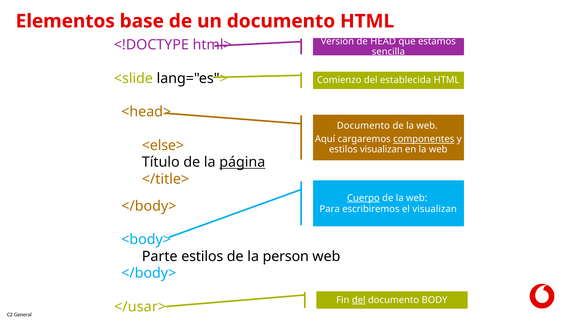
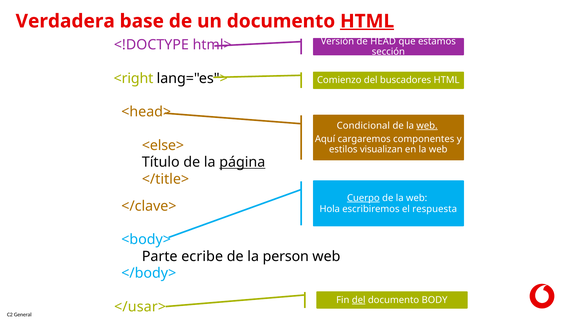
Elementos: Elementos -> Verdadera
HTML at (367, 21) underline: none -> present
sencilla: sencilla -> sección
<slide: <slide -> <right
establecida: establecida -> buscadores
Documento at (363, 125): Documento -> Condicional
web at (427, 125) underline: none -> present
componentes underline: present -> none
</body> at (149, 206): </body> -> </clave>
Para: Para -> Hola
el visualizan: visualizan -> respuesta
Parte estilos: estilos -> ecribe
